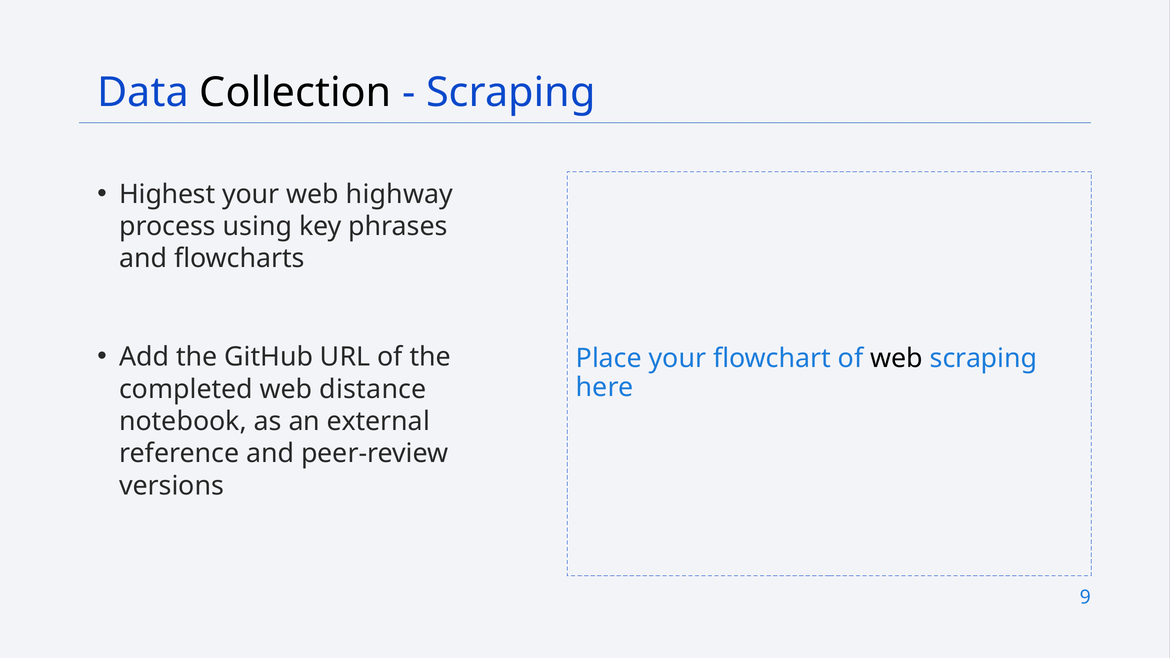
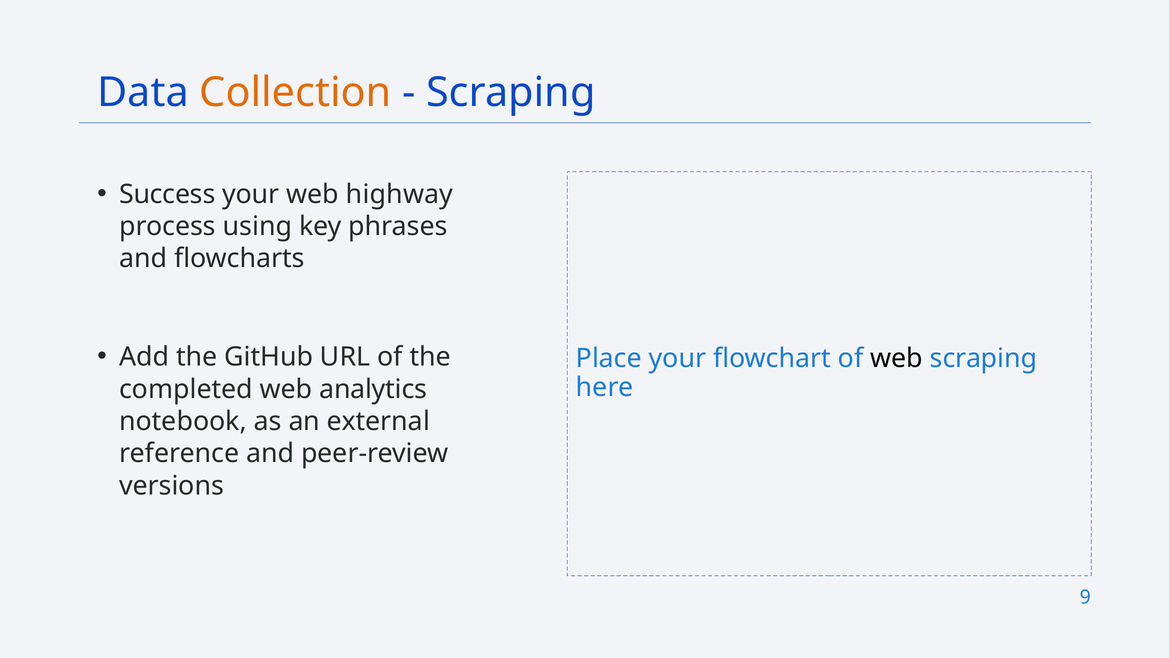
Collection colour: black -> orange
Highest: Highest -> Success
distance: distance -> analytics
